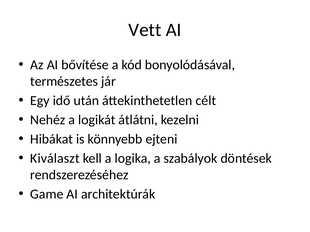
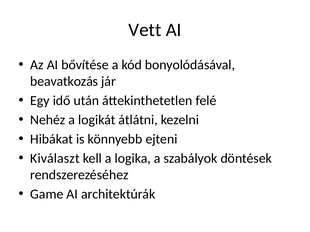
természetes: természetes -> beavatkozás
célt: célt -> felé
